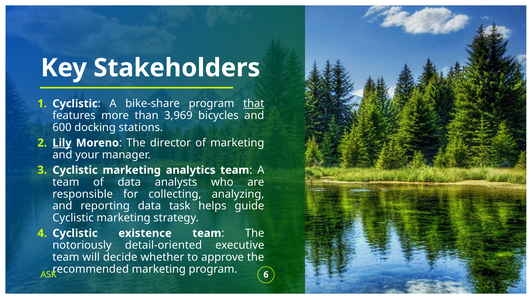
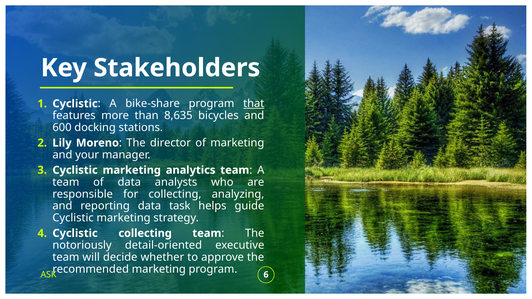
3,969: 3,969 -> 8,635
Lily underline: present -> none
Cyclistic existence: existence -> collecting
